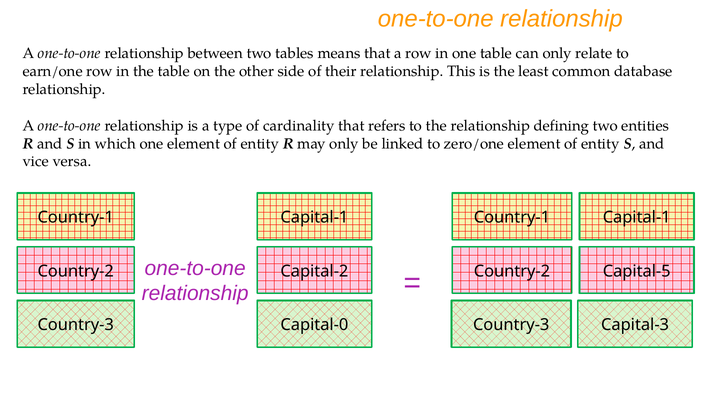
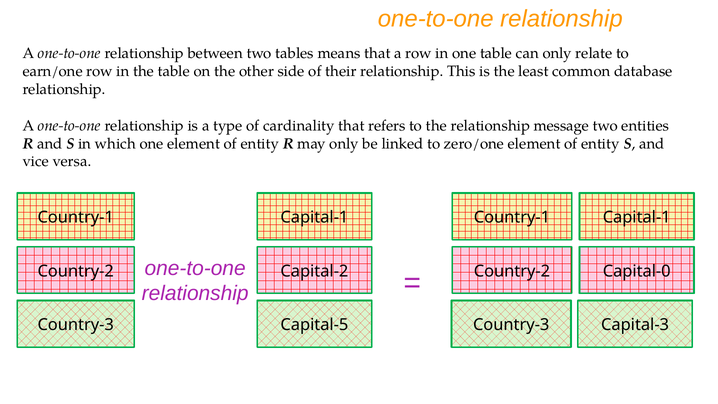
defining: defining -> message
Capital-5: Capital-5 -> Capital-0
Capital-0: Capital-0 -> Capital-5
